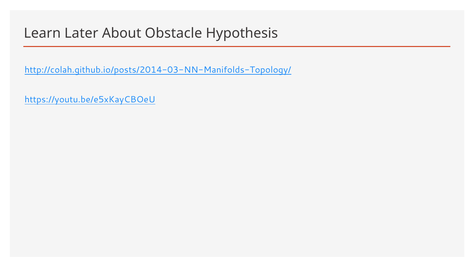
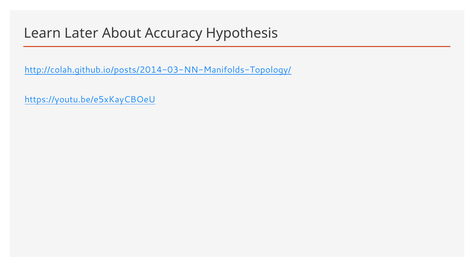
Obstacle: Obstacle -> Accuracy
